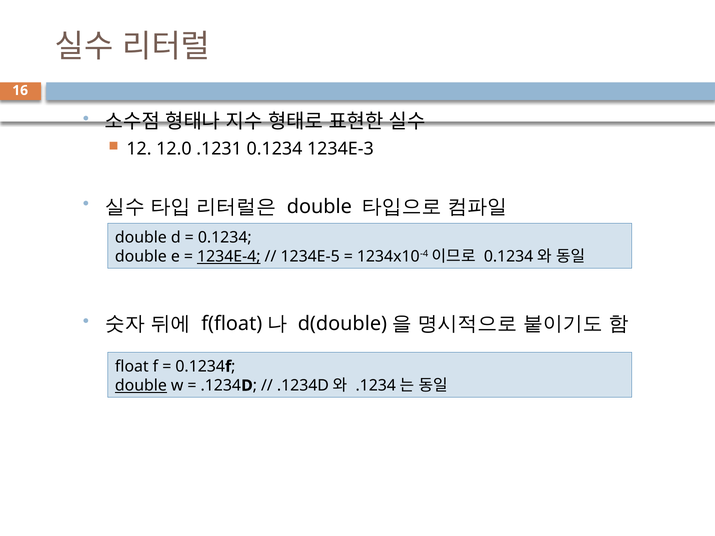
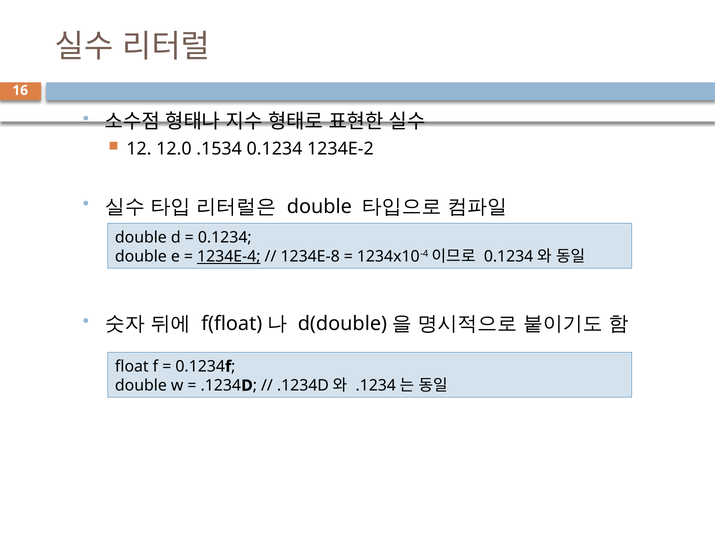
.1231: .1231 -> .1534
1234E-3: 1234E-3 -> 1234E-2
1234E-5: 1234E-5 -> 1234E-8
double at (141, 386) underline: present -> none
